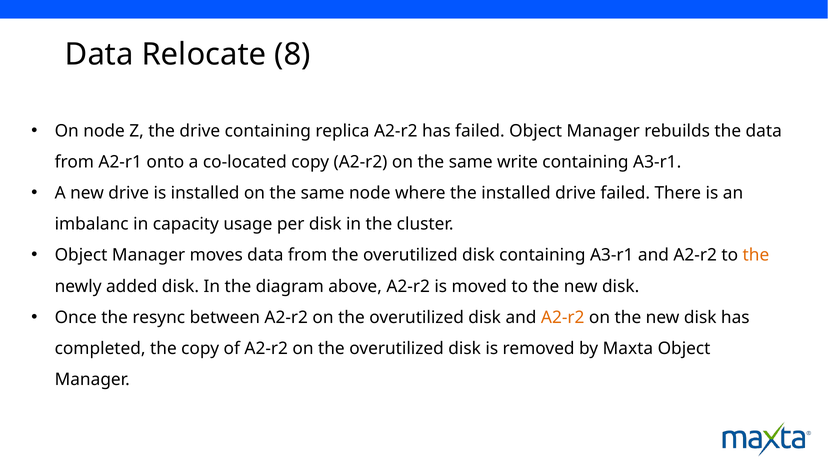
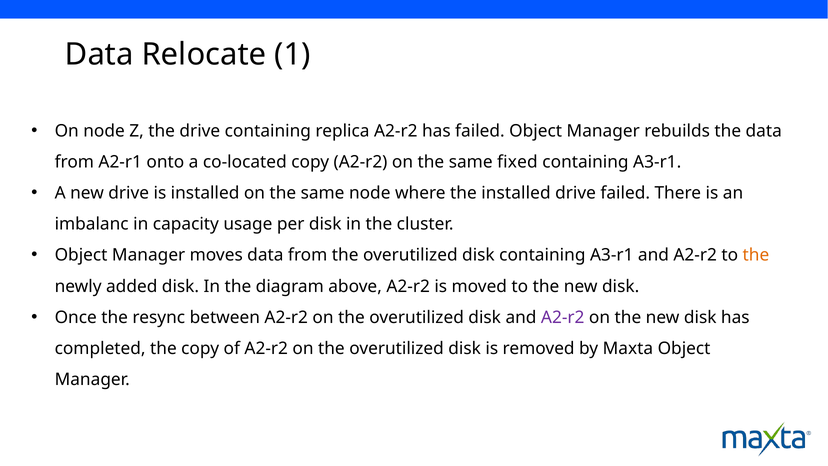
8: 8 -> 1
write: write -> fixed
A2-r2 at (563, 317) colour: orange -> purple
